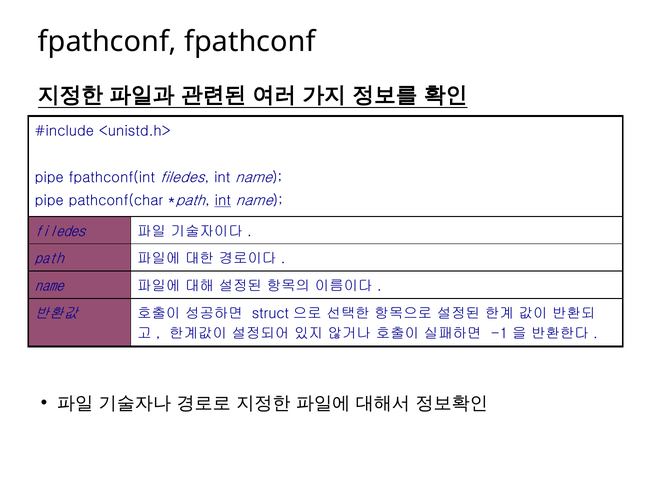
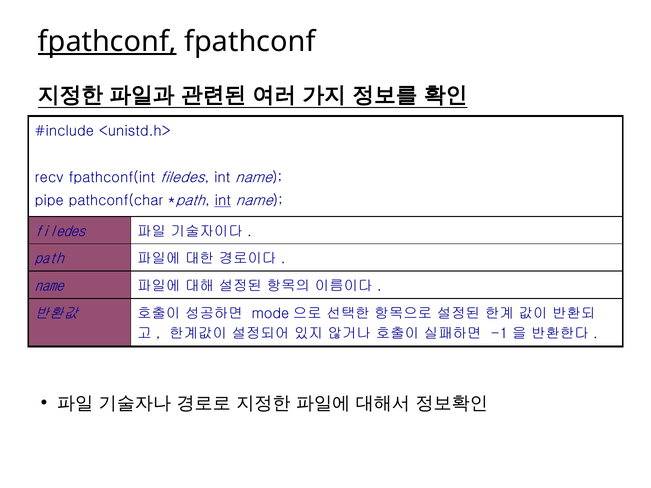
fpathconf at (107, 42) underline: none -> present
pipe at (49, 177): pipe -> recv
struct: struct -> mode
